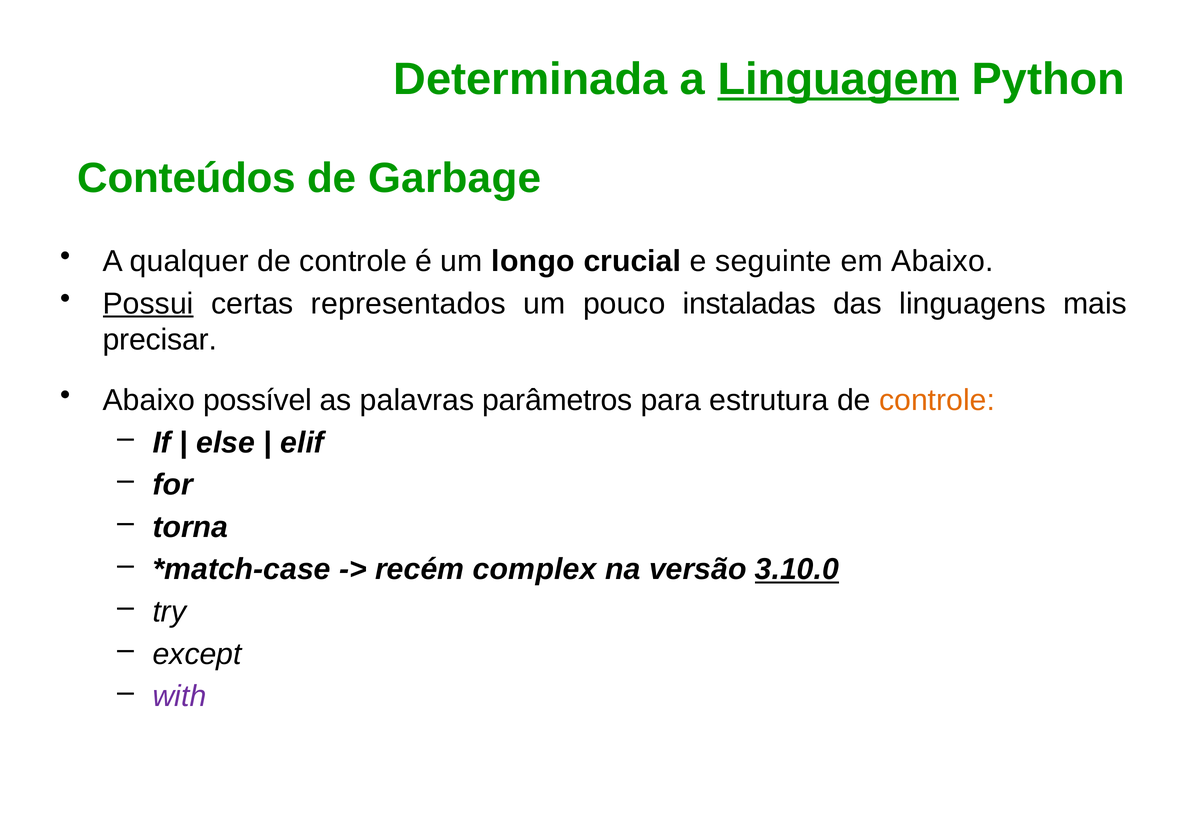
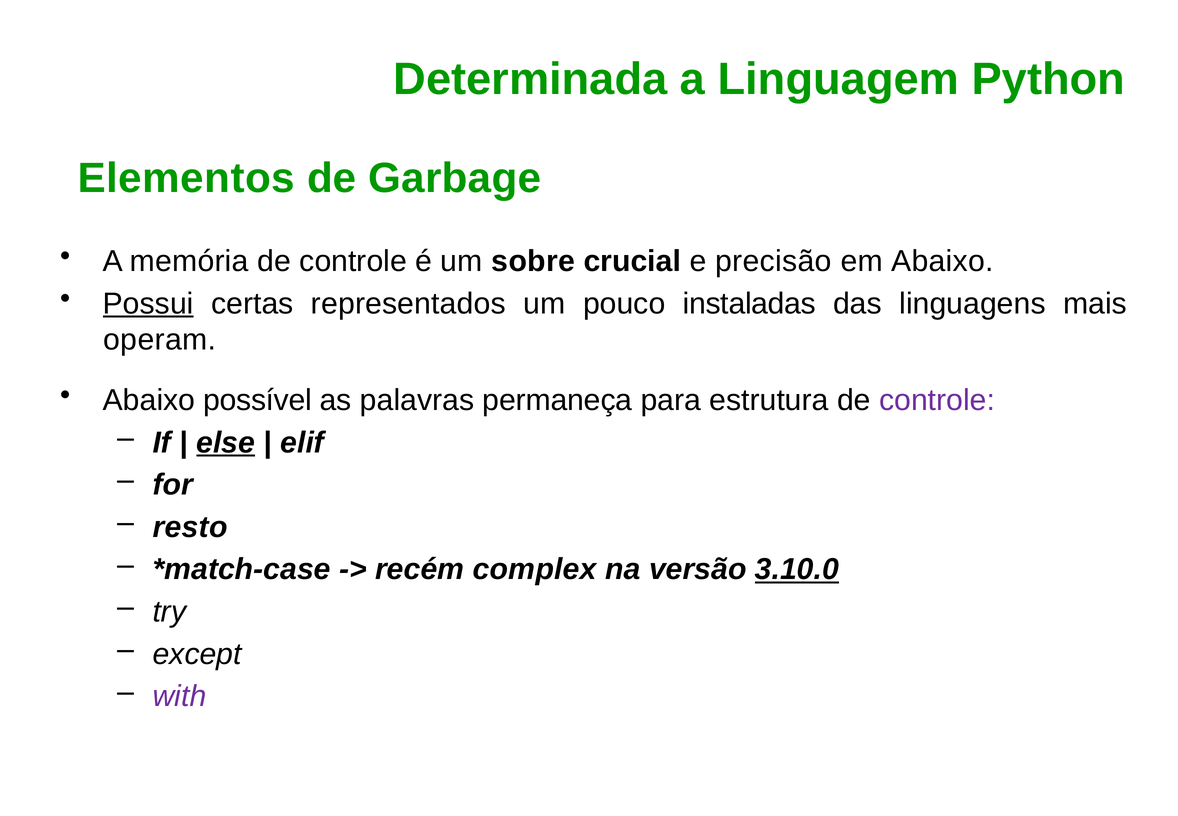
Linguagem underline: present -> none
Conteúdos: Conteúdos -> Elementos
qualquer: qualquer -> memória
longo: longo -> sobre
seguinte: seguinte -> precisão
precisar: precisar -> operam
parâmetros: parâmetros -> permaneça
controle at (937, 400) colour: orange -> purple
else underline: none -> present
torna: torna -> resto
